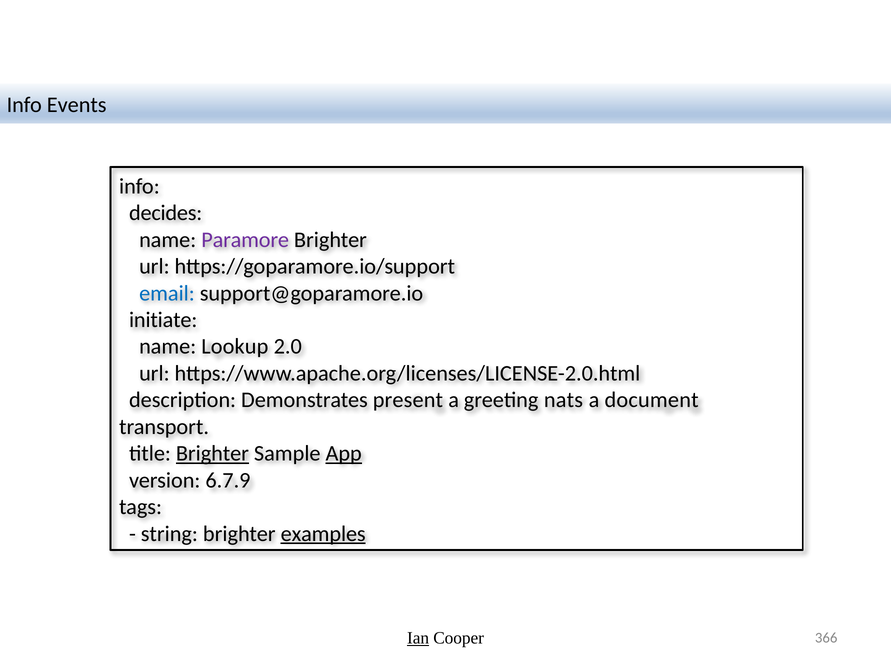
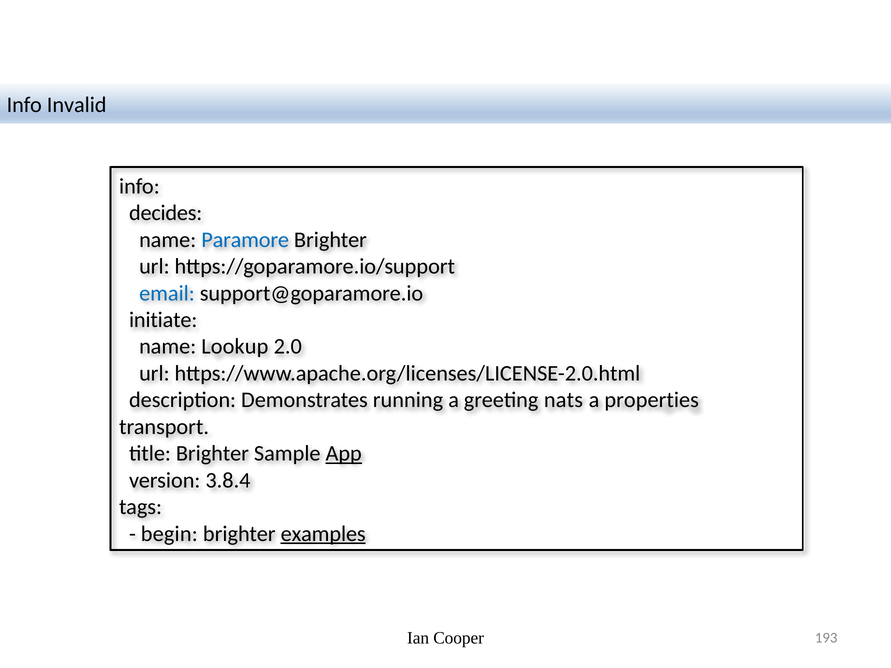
Events: Events -> Invalid
Paramore colour: purple -> blue
present: present -> running
document: document -> properties
Brighter at (212, 454) underline: present -> none
6.7.9: 6.7.9 -> 3.8.4
string: string -> begin
Ian underline: present -> none
366: 366 -> 193
